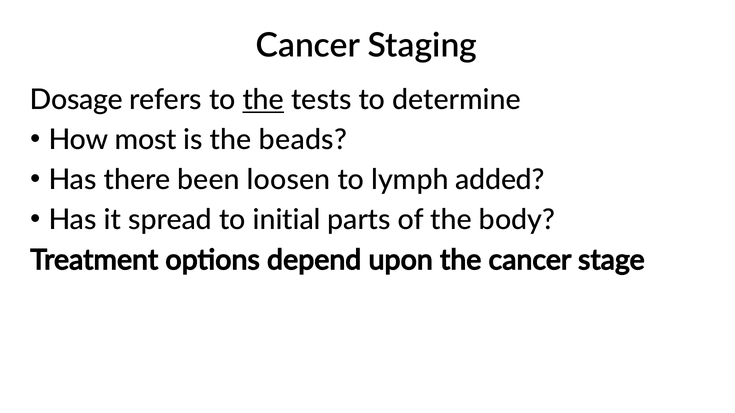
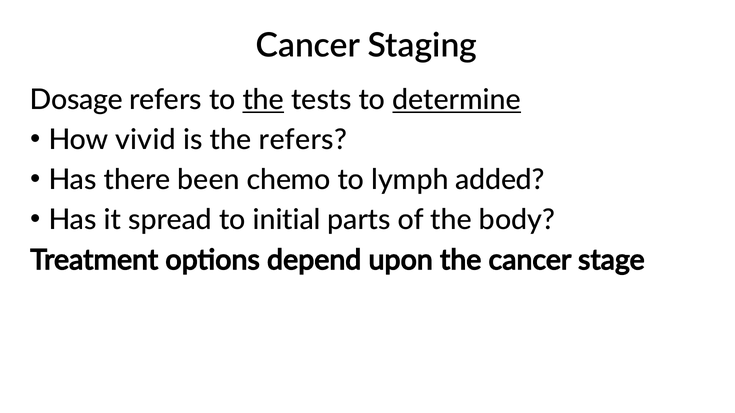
determine underline: none -> present
most: most -> vivid
the beads: beads -> refers
loosen: loosen -> chemo
